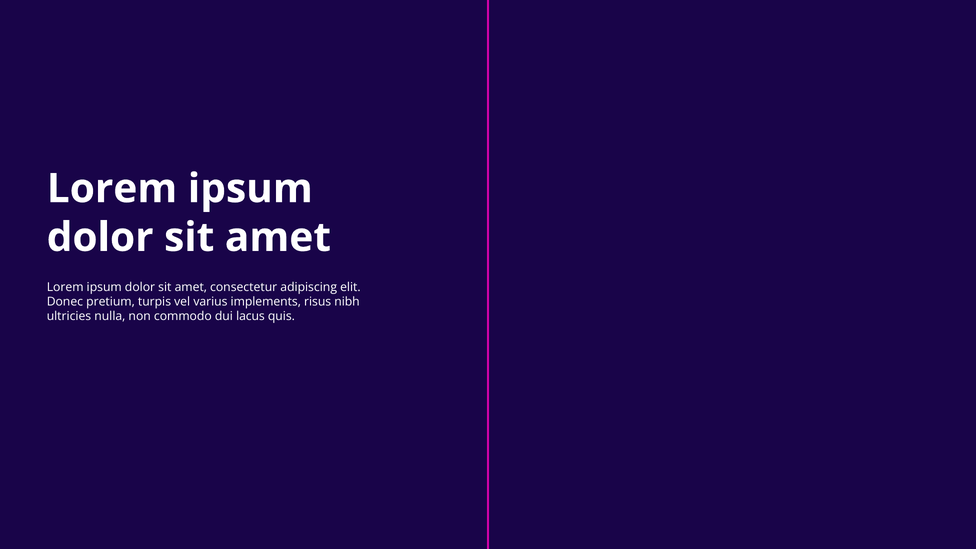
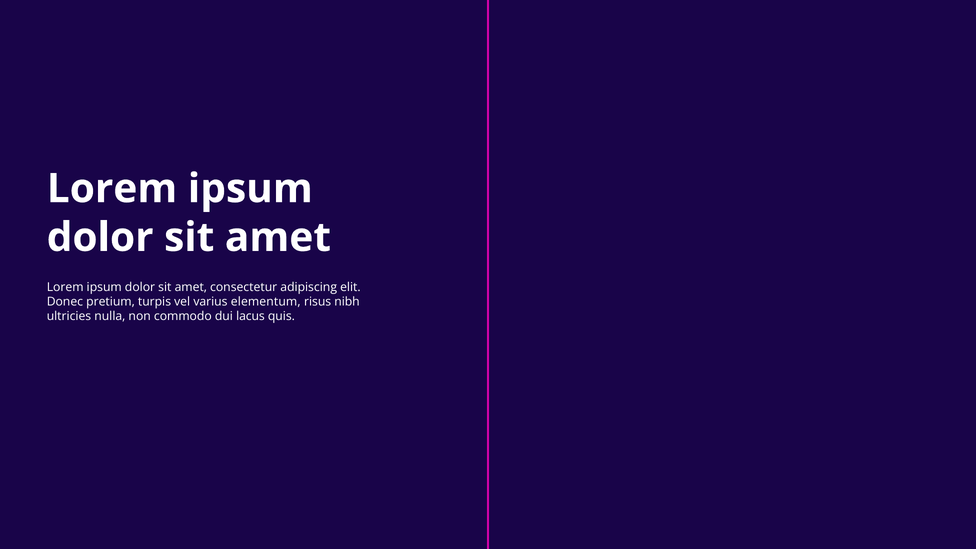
implements: implements -> elementum
